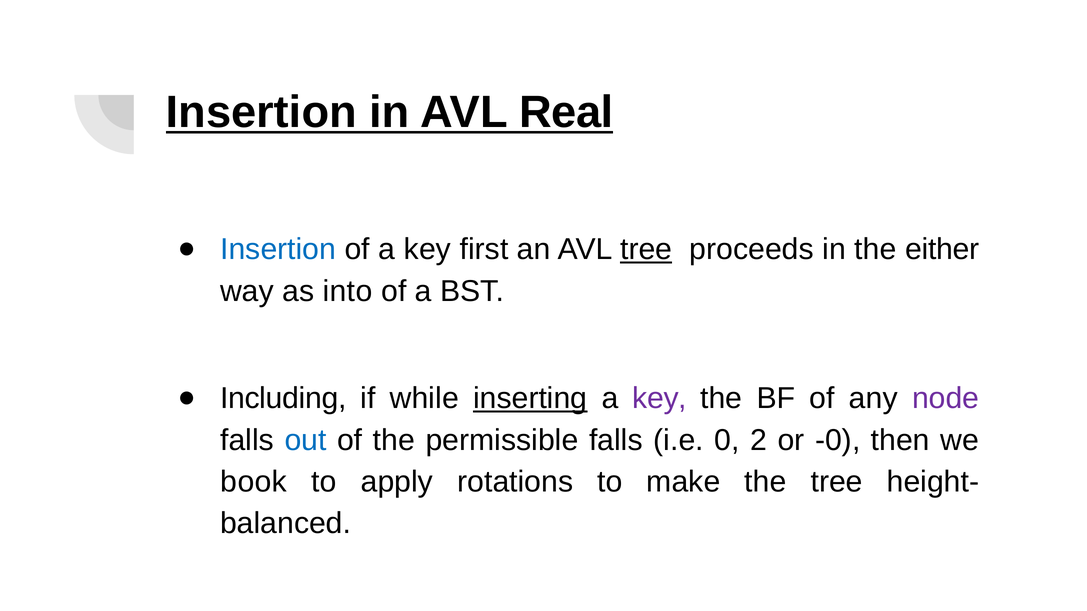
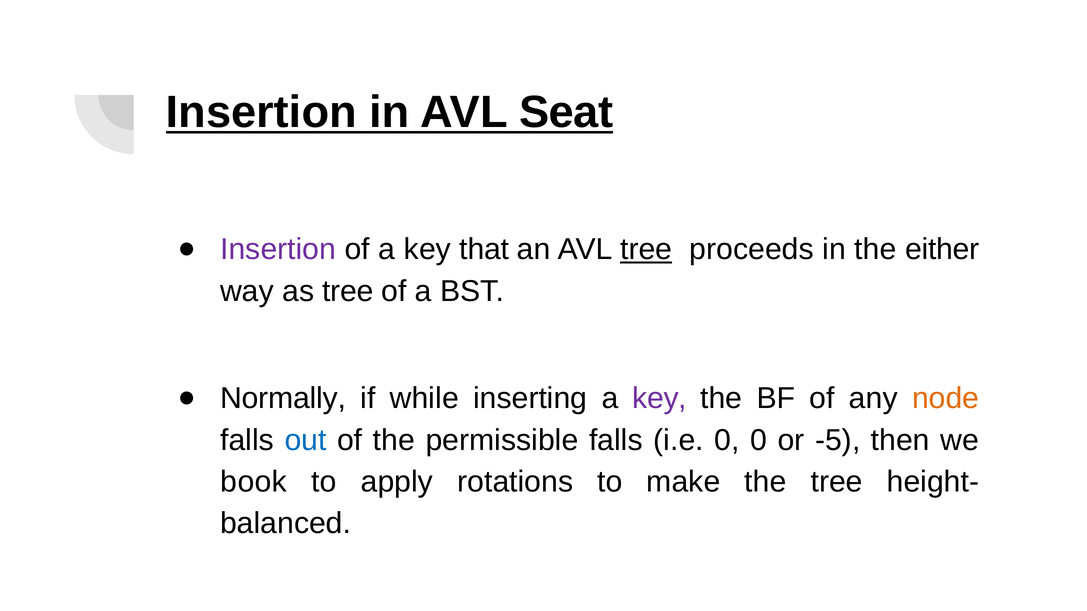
Real: Real -> Seat
Insertion at (278, 250) colour: blue -> purple
first: first -> that
as into: into -> tree
Including: Including -> Normally
inserting underline: present -> none
node colour: purple -> orange
0 2: 2 -> 0
-0: -0 -> -5
